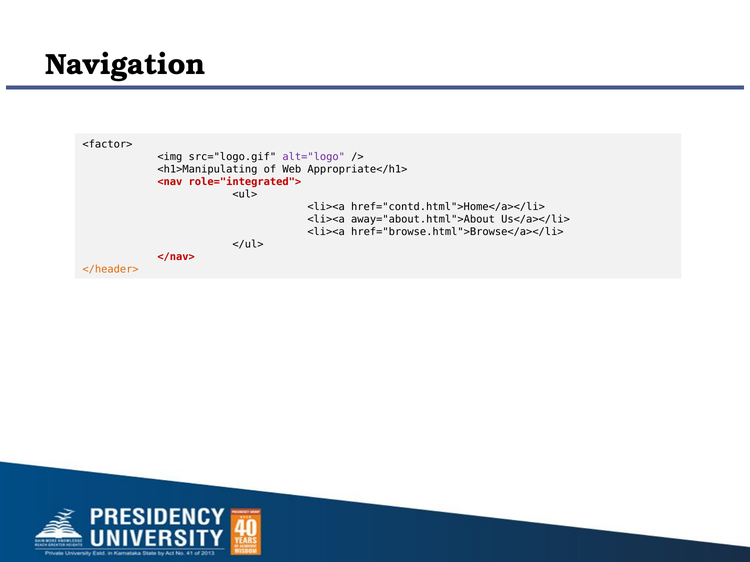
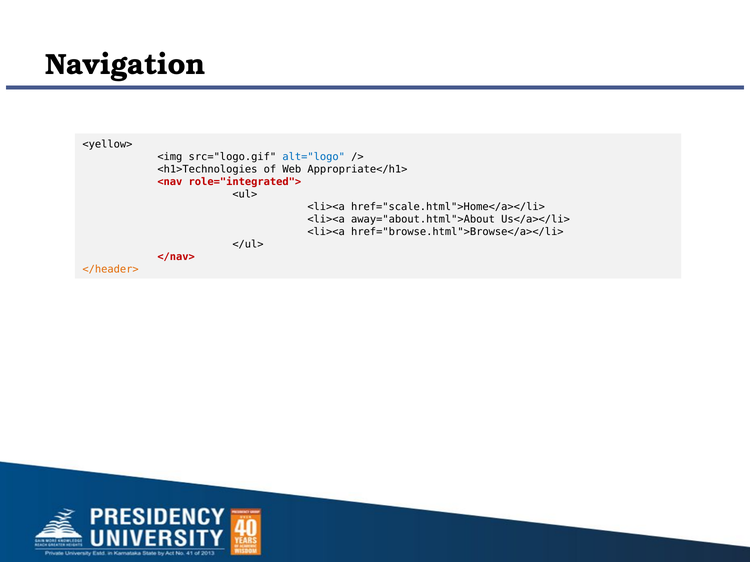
<factor>: <factor> -> <yellow>
alt="logo colour: purple -> blue
<h1>Manipulating: <h1>Manipulating -> <h1>Technologies
href="contd.html">Home</a></li>: href="contd.html">Home</a></li> -> href="scale.html">Home</a></li>
